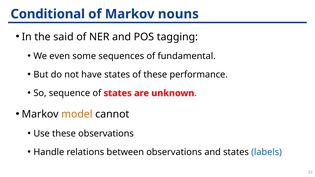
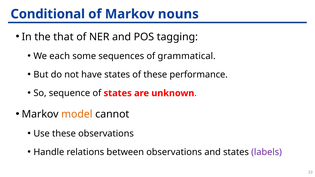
said: said -> that
even: even -> each
fundamental: fundamental -> grammatical
labels colour: blue -> purple
